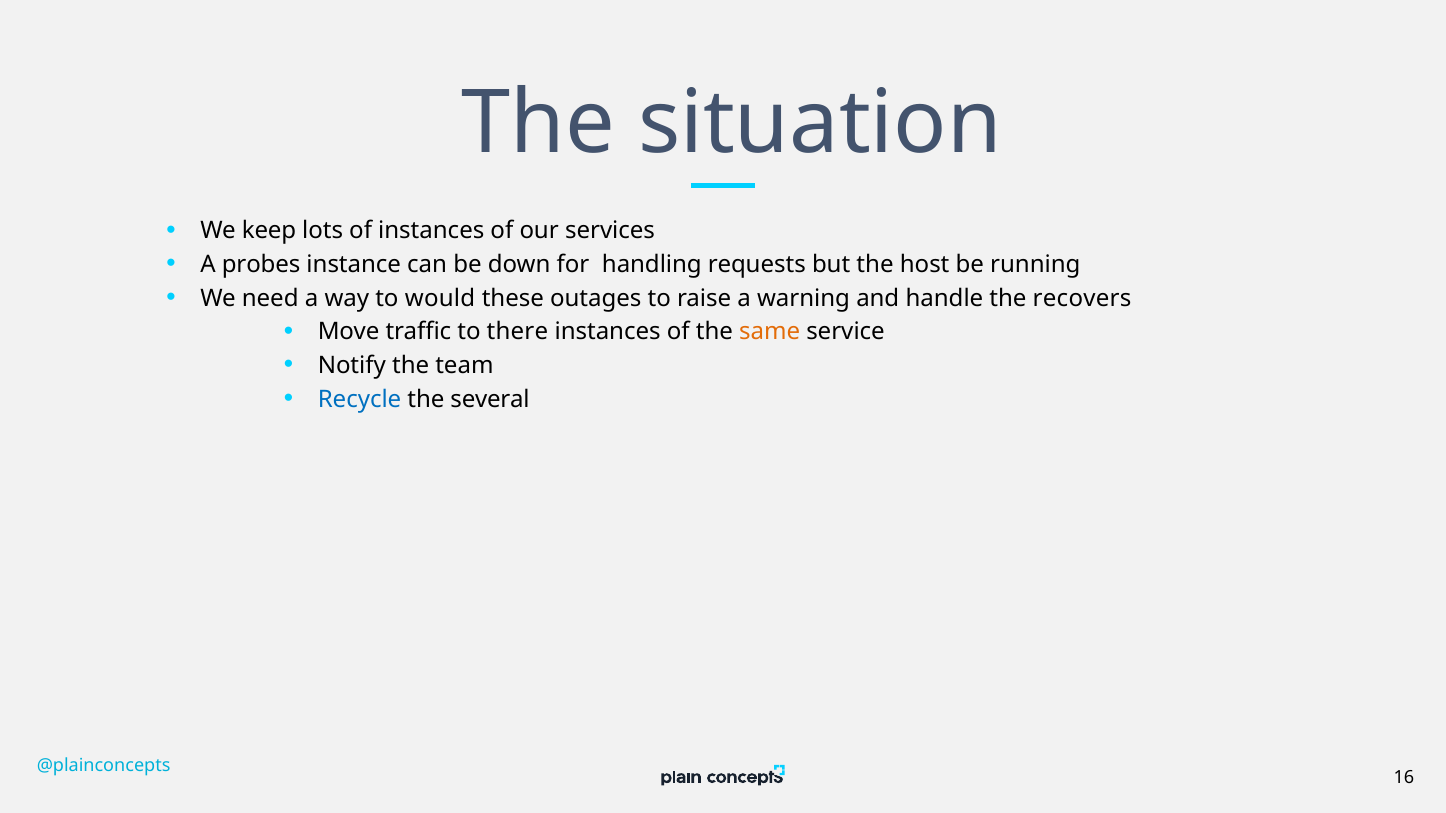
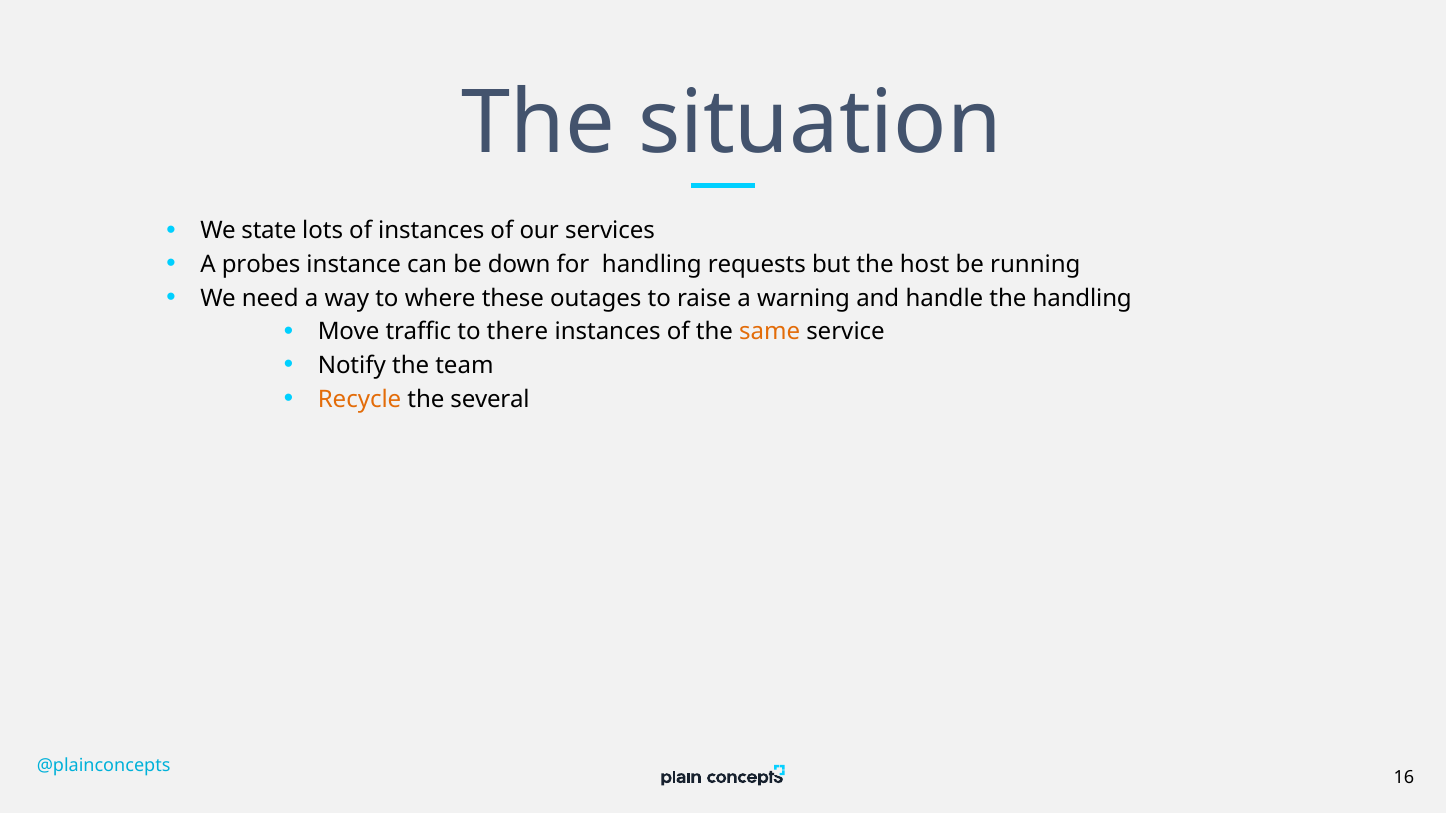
keep: keep -> state
would: would -> where
the recovers: recovers -> handling
Recycle colour: blue -> orange
